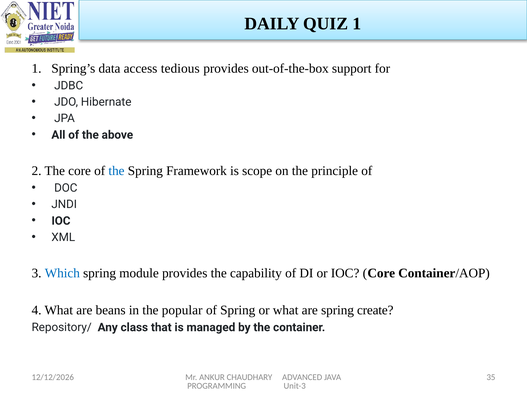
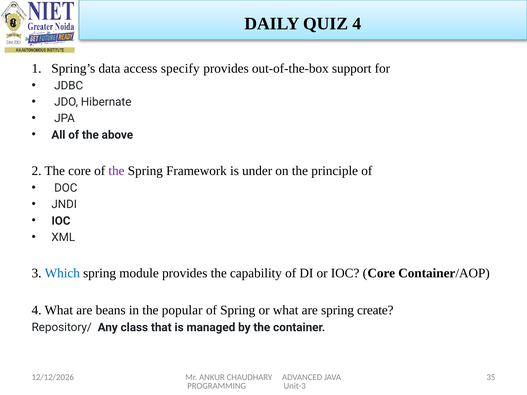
QUIZ 1: 1 -> 4
tedious: tedious -> specify
the at (116, 171) colour: blue -> purple
scope: scope -> under
